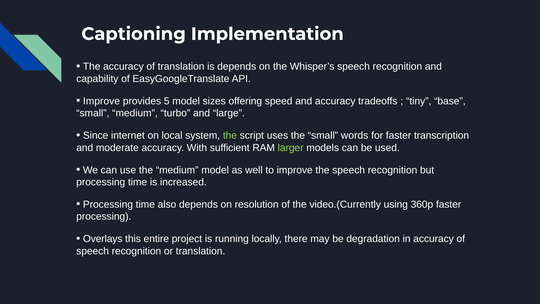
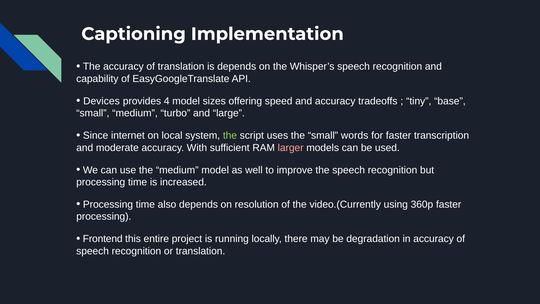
Improve at (101, 101): Improve -> Devices
5: 5 -> 4
larger colour: light green -> pink
Overlays: Overlays -> Frontend
